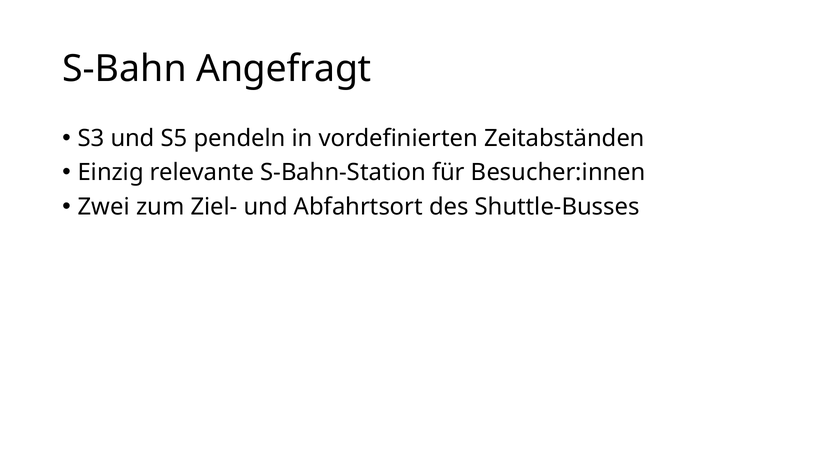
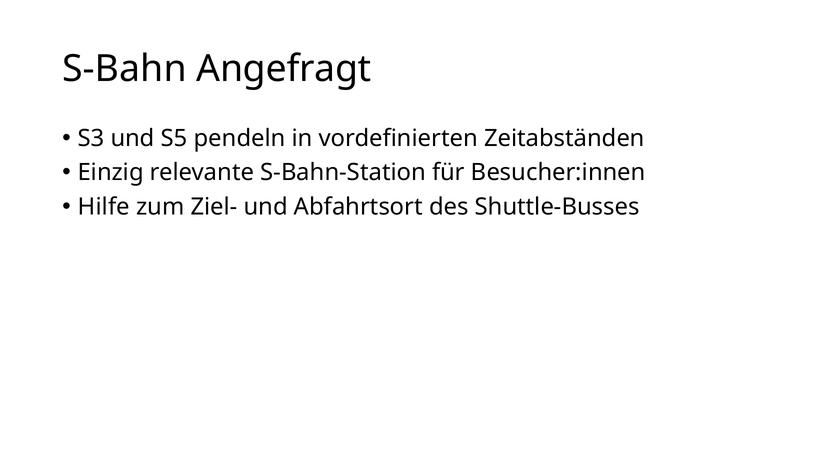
Zwei: Zwei -> Hilfe
